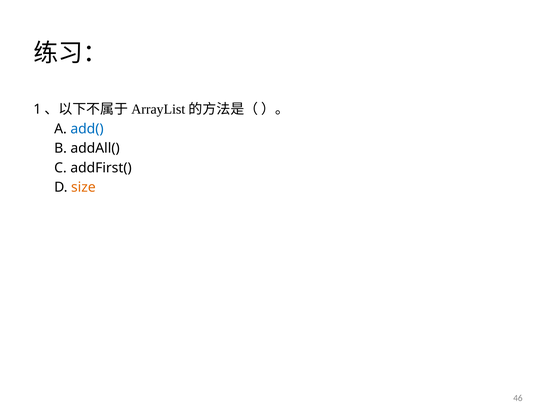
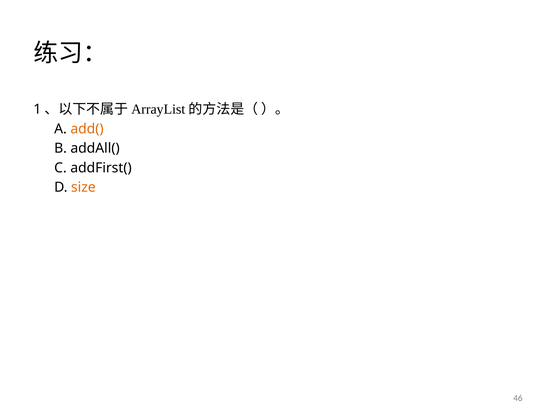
add( colour: blue -> orange
